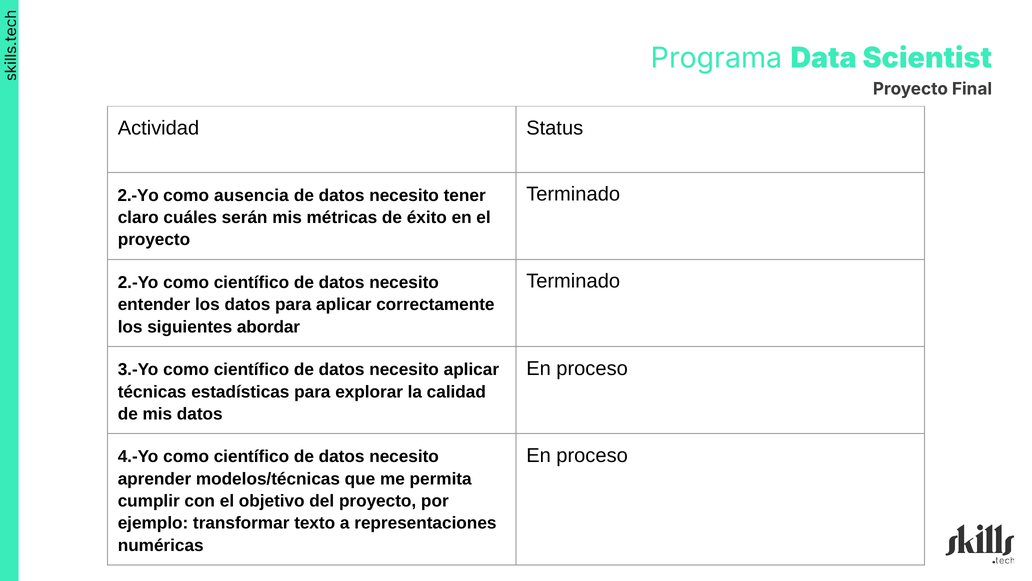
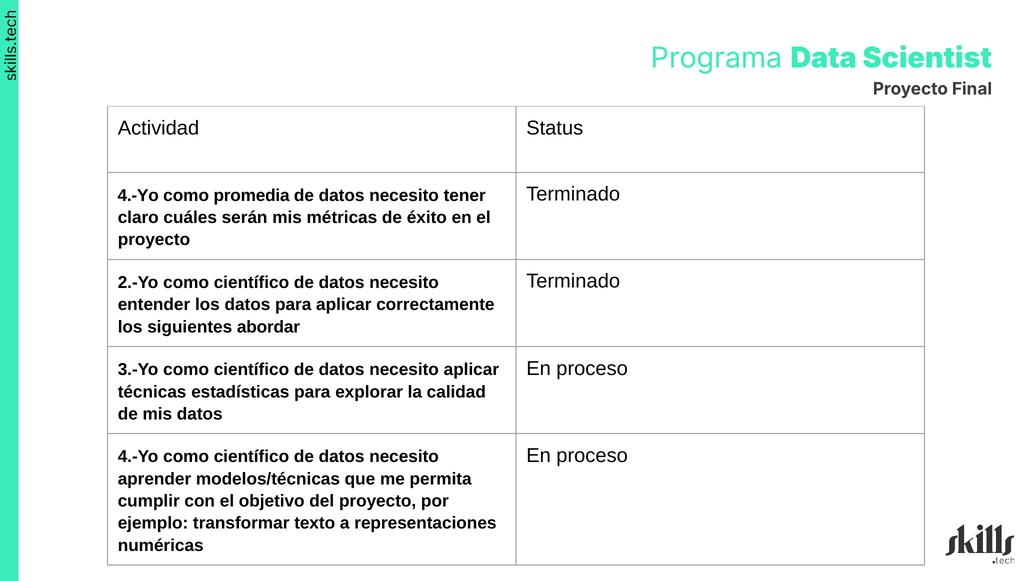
2.-Yo at (138, 195): 2.-Yo -> 4.-Yo
ausencia: ausencia -> promedia
